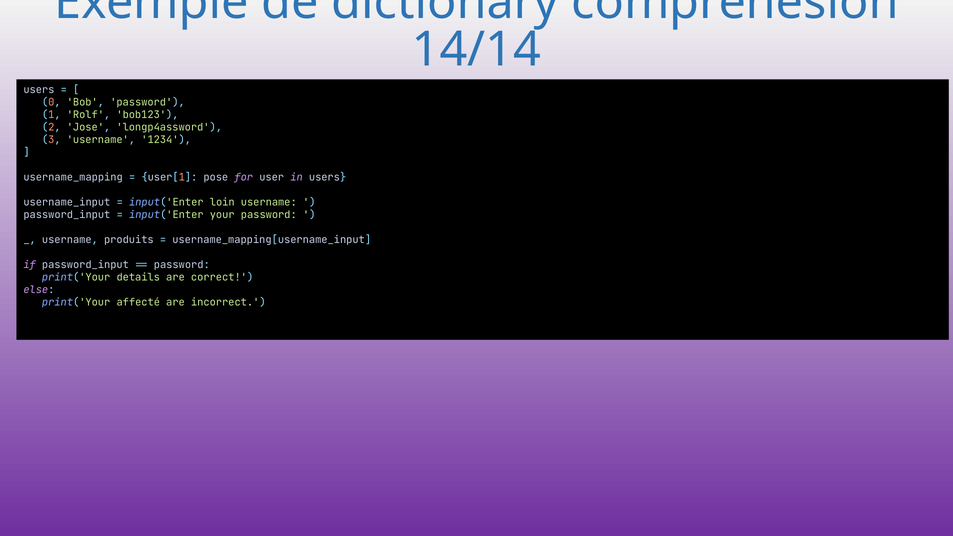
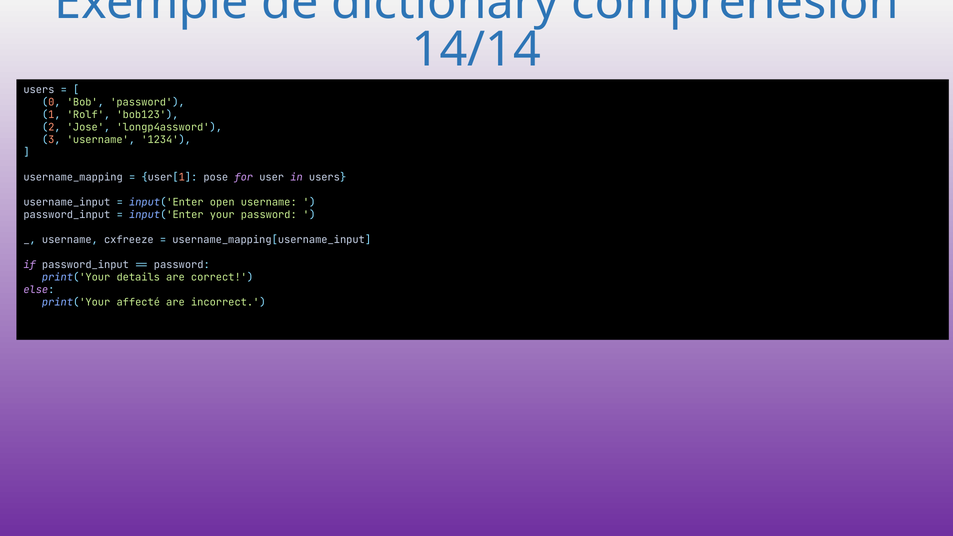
loin: loin -> open
produits: produits -> cxfreeze
